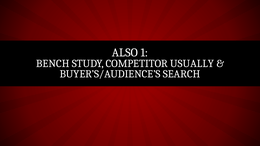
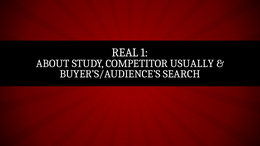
ALSO: ALSO -> REAL
BENCH: BENCH -> ABOUT
